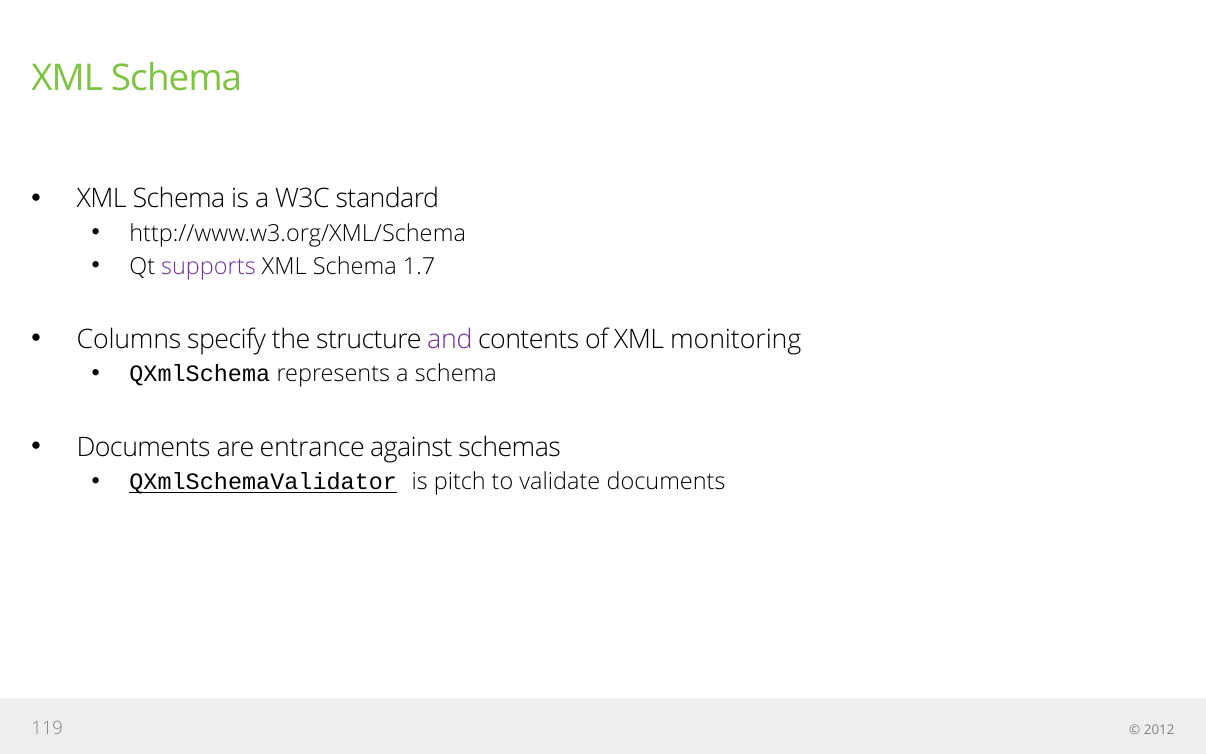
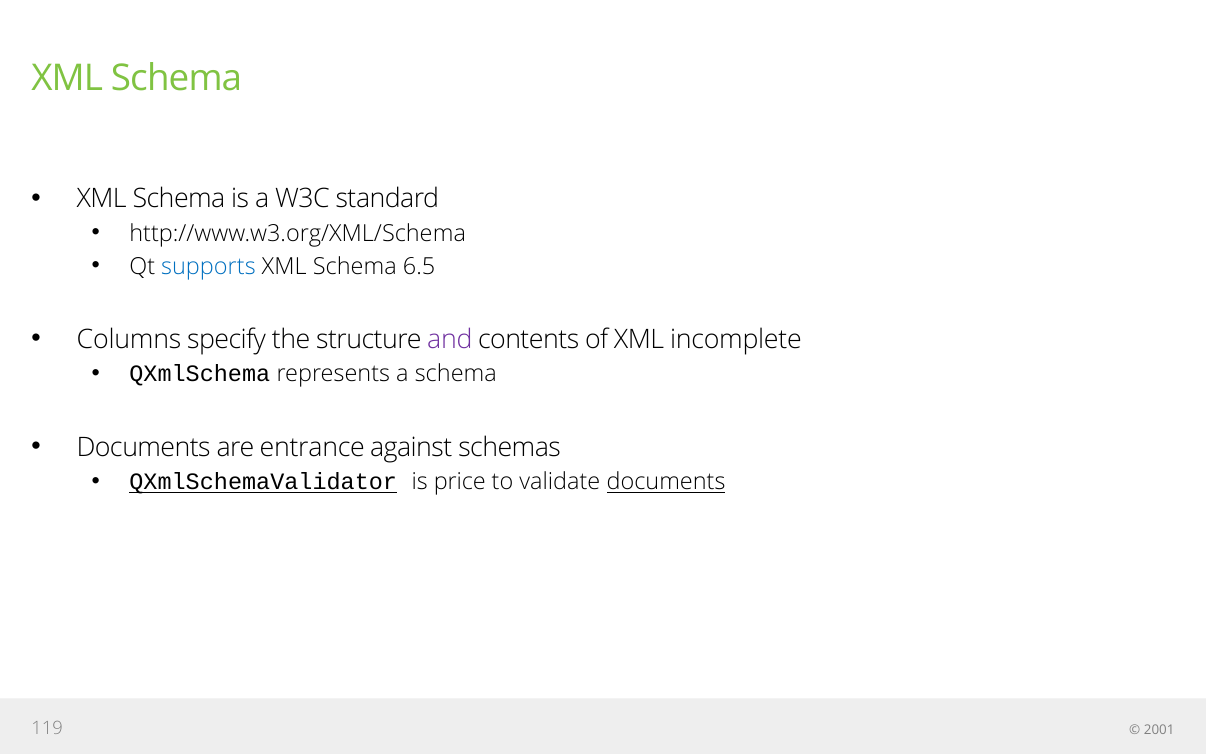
supports colour: purple -> blue
1.7: 1.7 -> 6.5
monitoring: monitoring -> incomplete
pitch: pitch -> price
documents at (666, 482) underline: none -> present
2012: 2012 -> 2001
